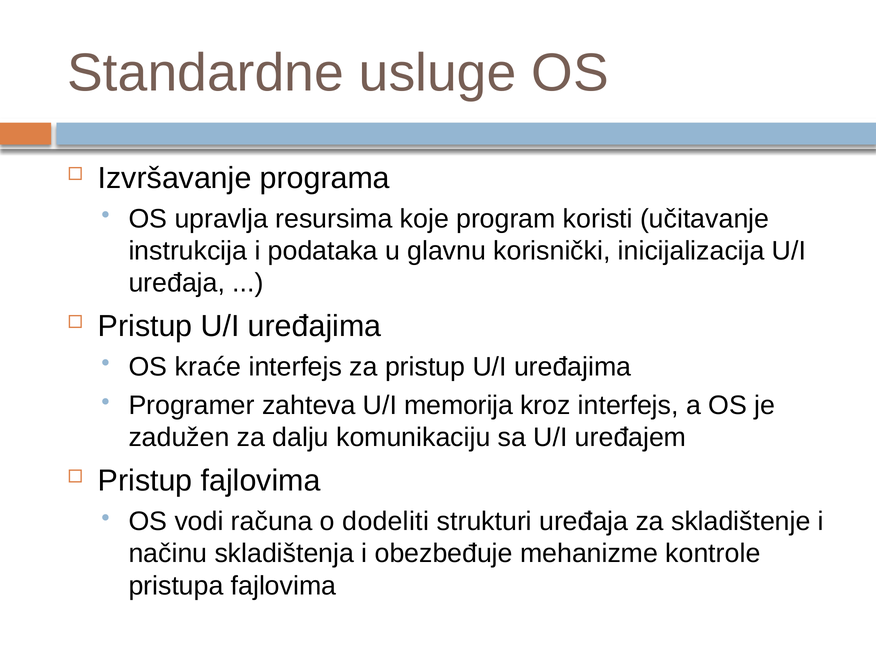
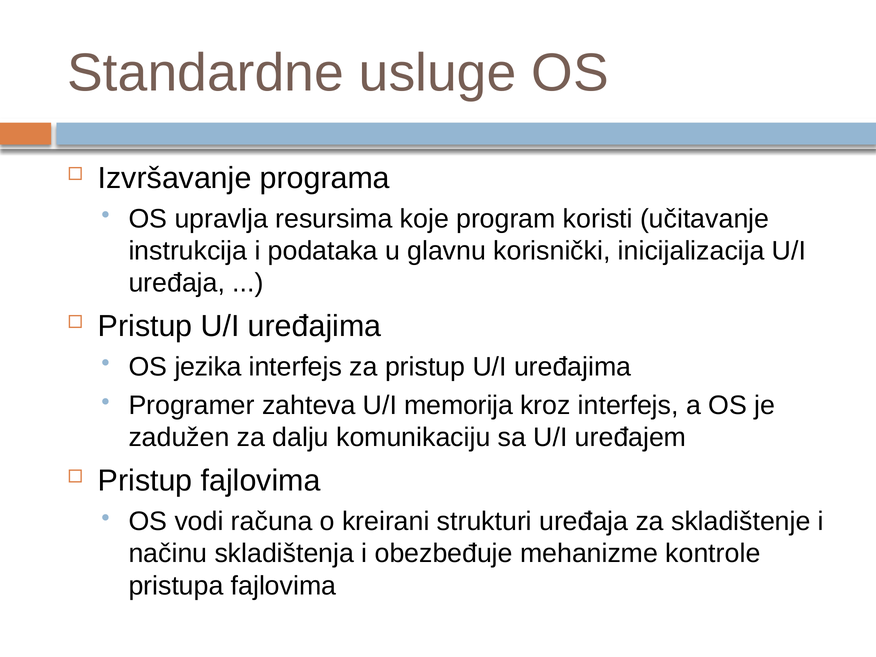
kraće: kraće -> jezika
dodeliti: dodeliti -> kreirani
